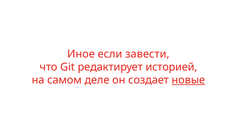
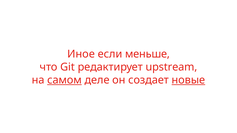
завести: завести -> меньше
историей: историей -> upstream
самом underline: none -> present
